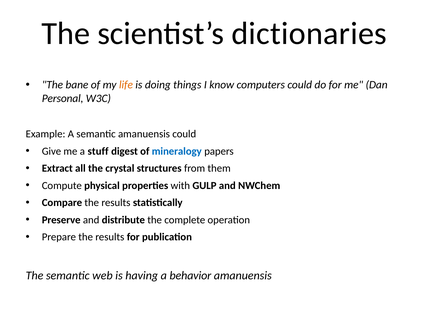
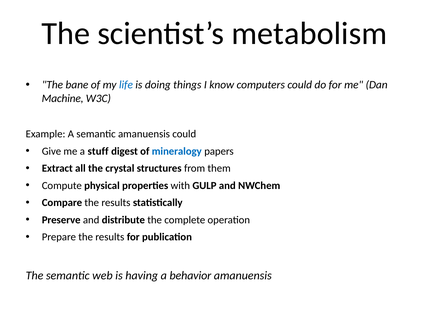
dictionaries: dictionaries -> metabolism
life colour: orange -> blue
Personal: Personal -> Machine
